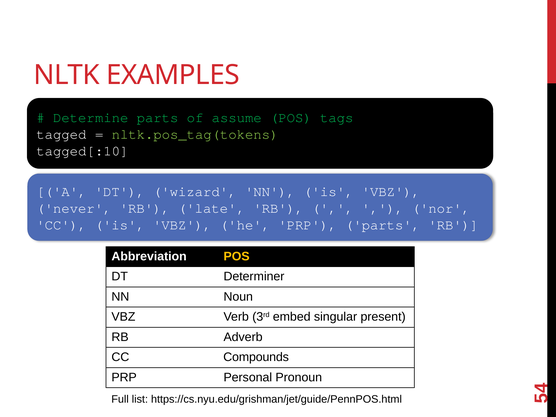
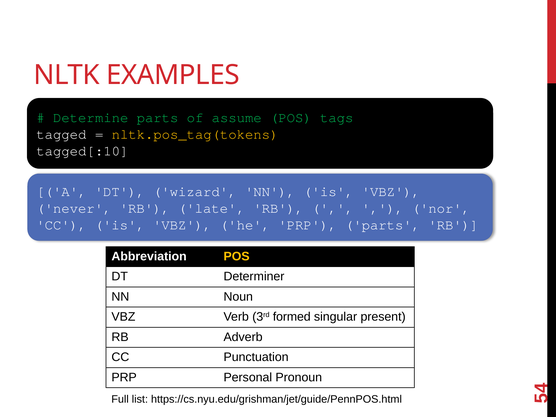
nltk.pos_tag(tokens colour: light green -> yellow
embed: embed -> formed
Compounds: Compounds -> Punctuation
